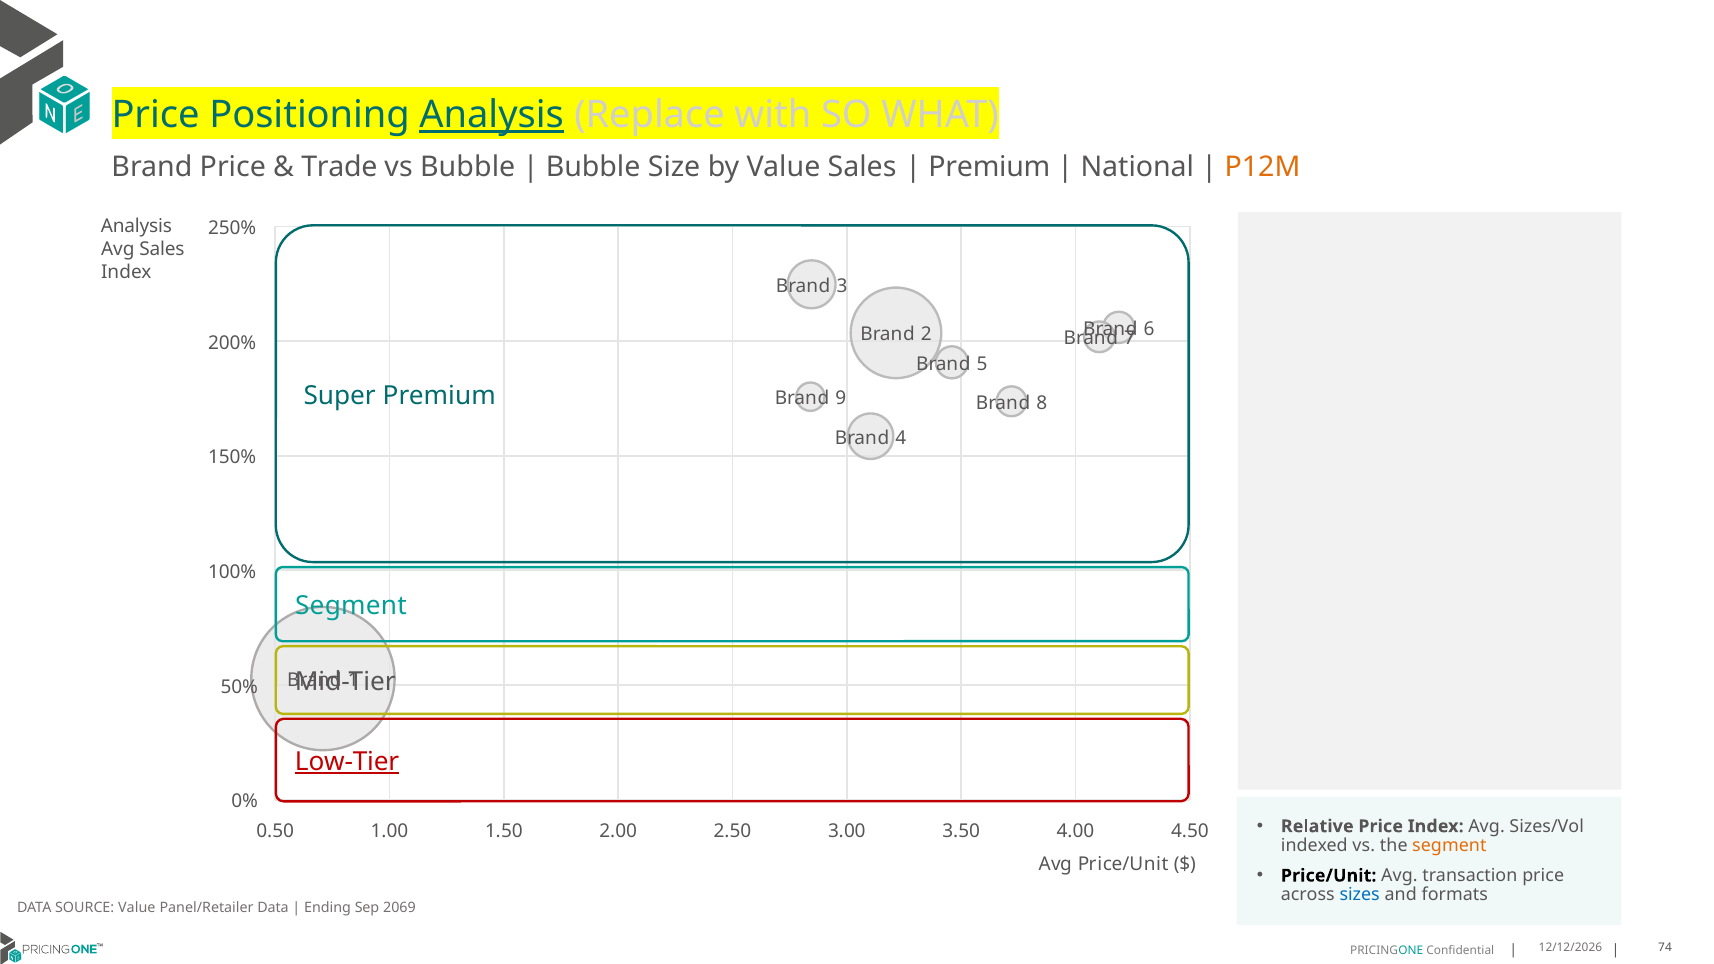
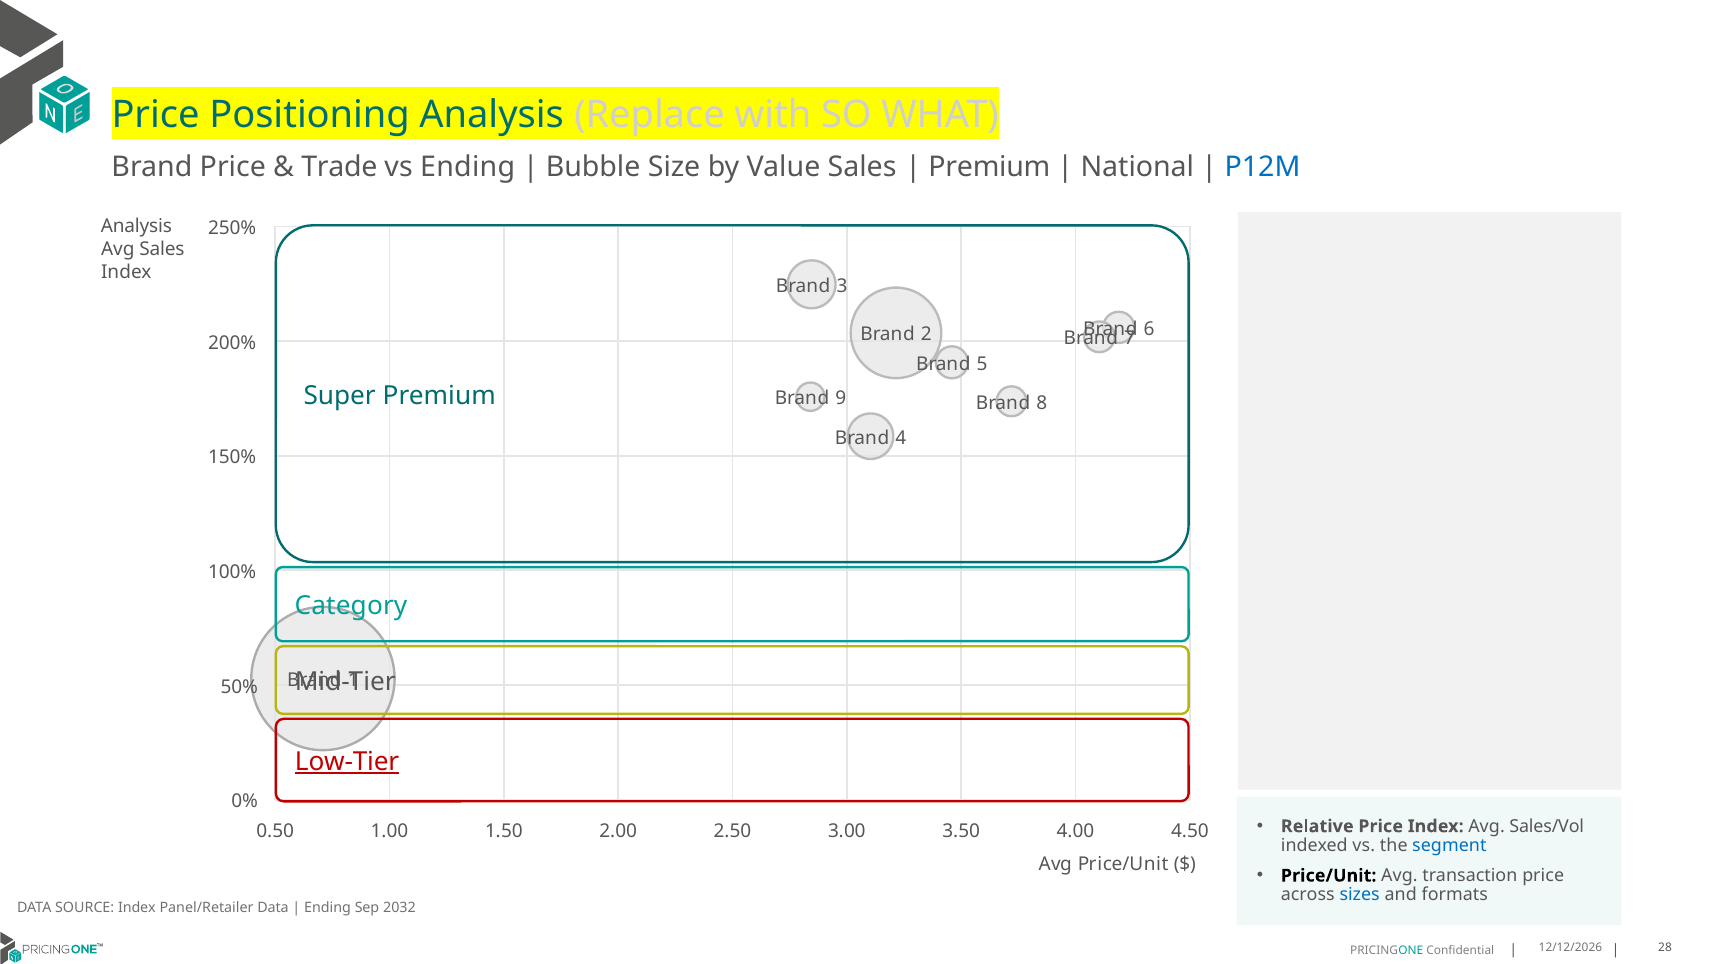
Analysis at (492, 115) underline: present -> none
vs Bubble: Bubble -> Ending
P12M colour: orange -> blue
Segment at (351, 606): Segment -> Category
Sizes/Vol: Sizes/Vol -> Sales/Vol
segment at (1449, 846) colour: orange -> blue
SOURCE Value: Value -> Index
2069: 2069 -> 2032
74: 74 -> 28
